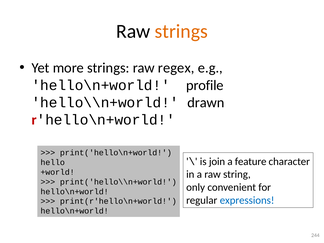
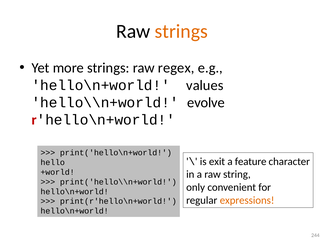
profile: profile -> values
drawn: drawn -> evolve
join: join -> exit
expressions colour: blue -> orange
